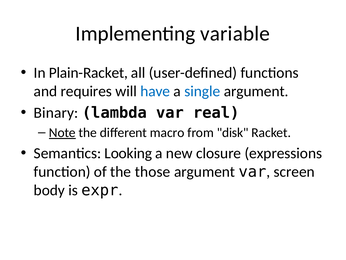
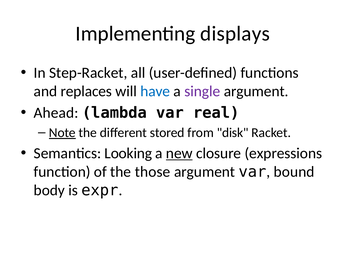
variable: variable -> displays
Plain-Racket: Plain-Racket -> Step-Racket
requires: requires -> replaces
single colour: blue -> purple
Binary: Binary -> Ahead
macro: macro -> stored
new underline: none -> present
screen: screen -> bound
